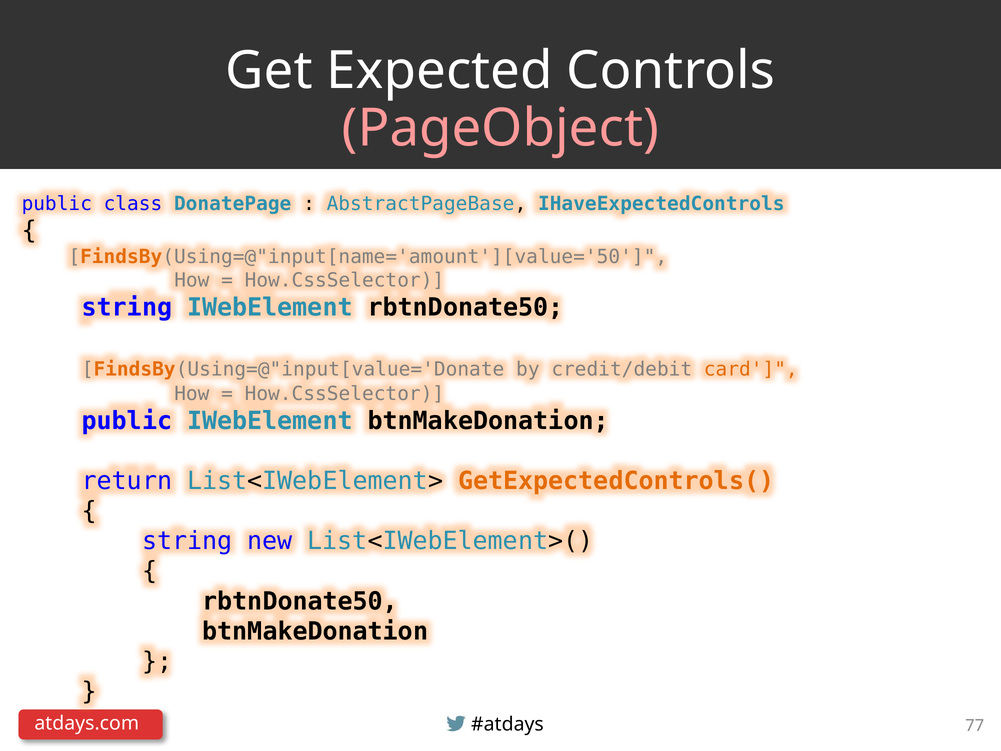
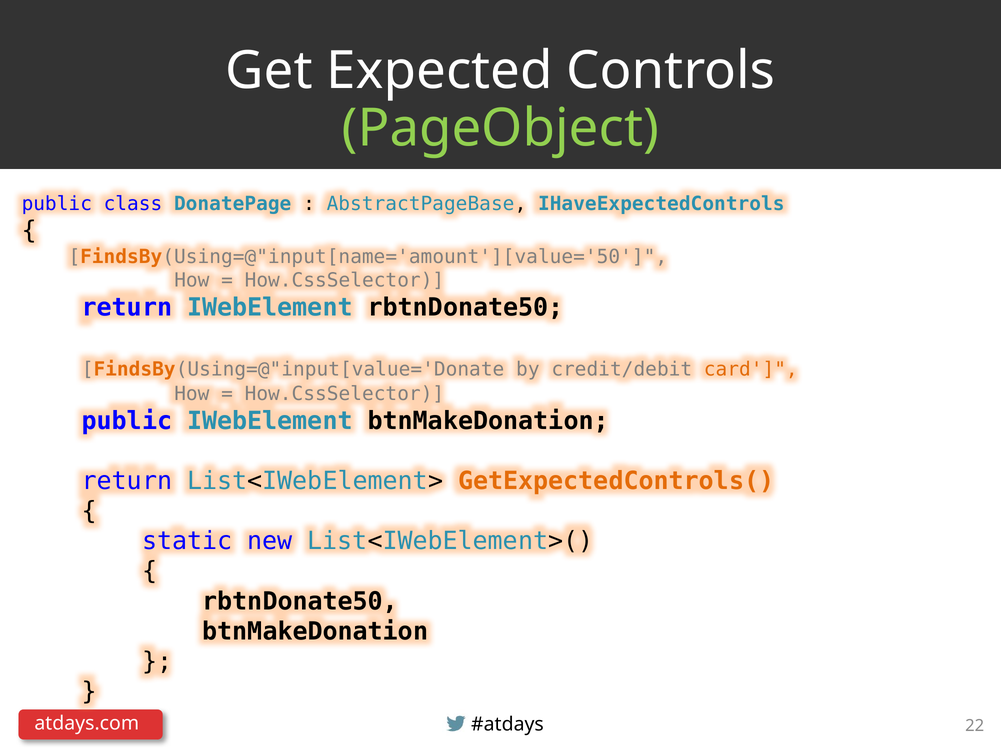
PageObject colour: pink -> light green
string at (127, 307): string -> return
string at (187, 541): string -> static
77: 77 -> 22
